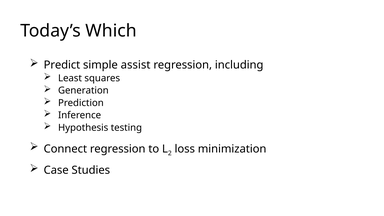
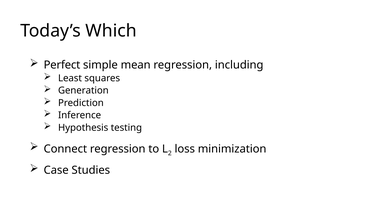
Predict: Predict -> Perfect
assist: assist -> mean
